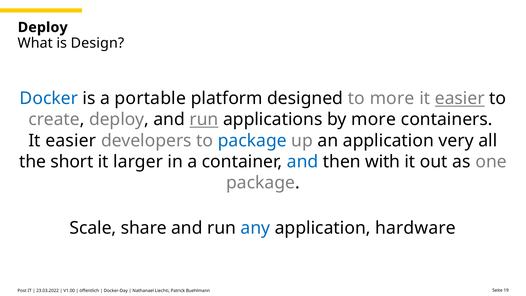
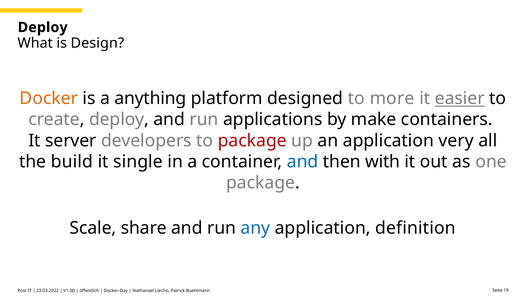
Docker colour: blue -> orange
portable: portable -> anything
run at (204, 119) underline: present -> none
by more: more -> make
easier at (71, 141): easier -> server
package at (252, 141) colour: blue -> red
short: short -> build
larger: larger -> single
hardware: hardware -> definition
